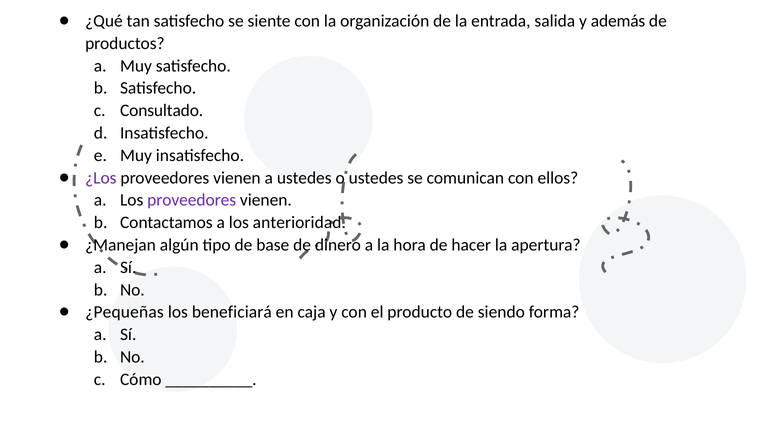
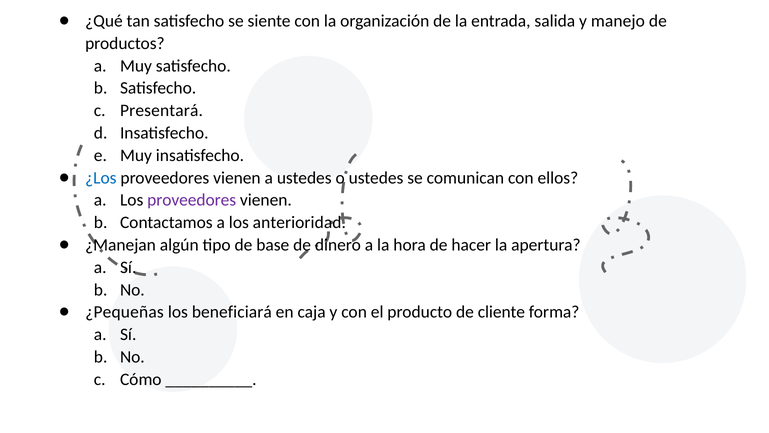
además: además -> manejo
Consultado: Consultado -> Presentará
¿Los colour: purple -> blue
siendo: siendo -> cliente
